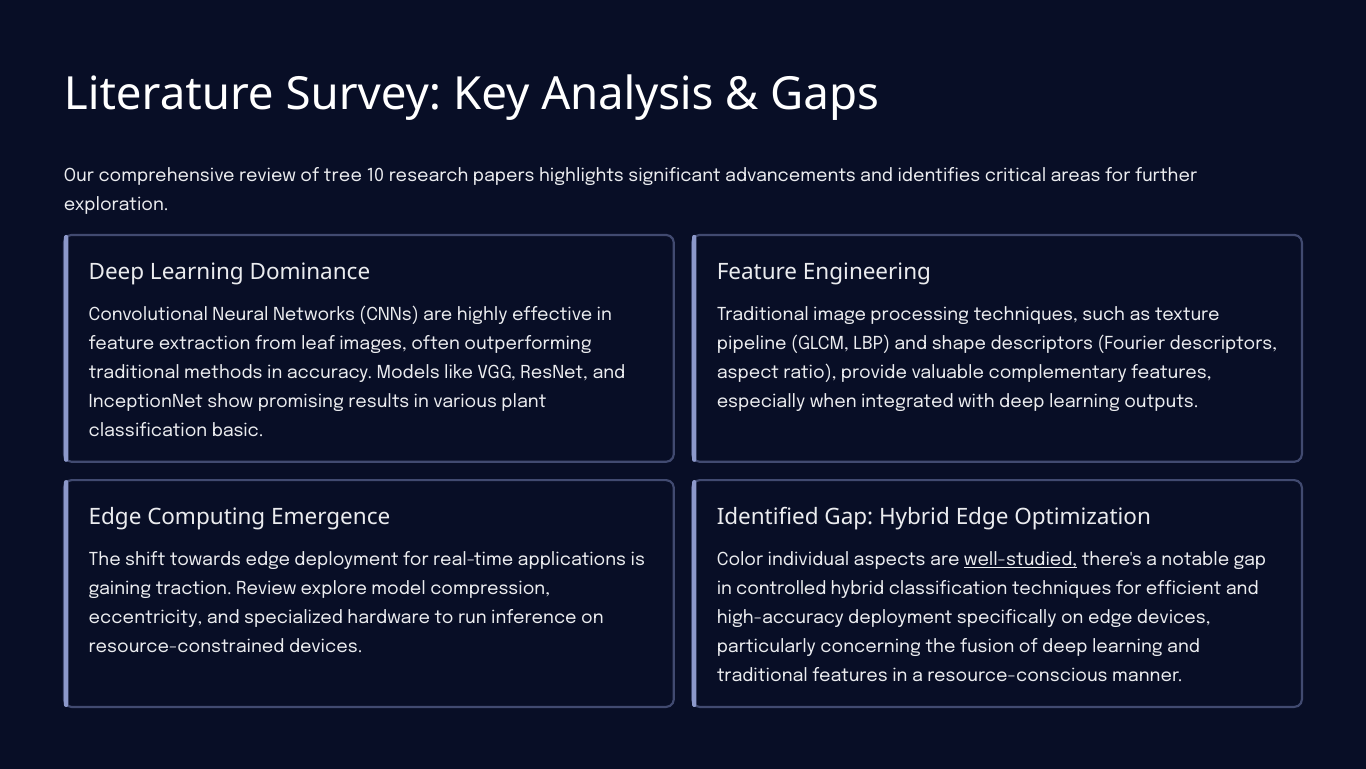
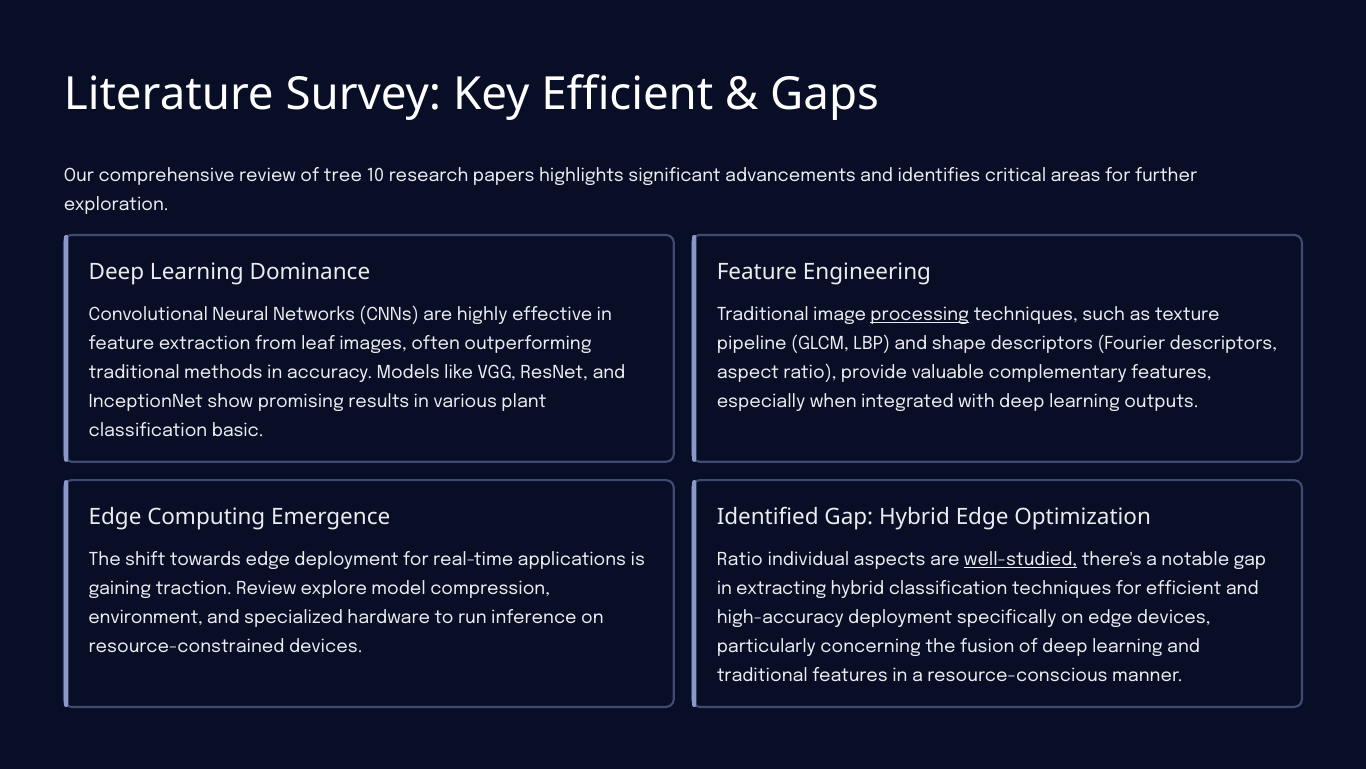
Key Analysis: Analysis -> Efficient
processing underline: none -> present
Color at (740, 559): Color -> Ratio
controlled: controlled -> extracting
eccentricity: eccentricity -> environment
